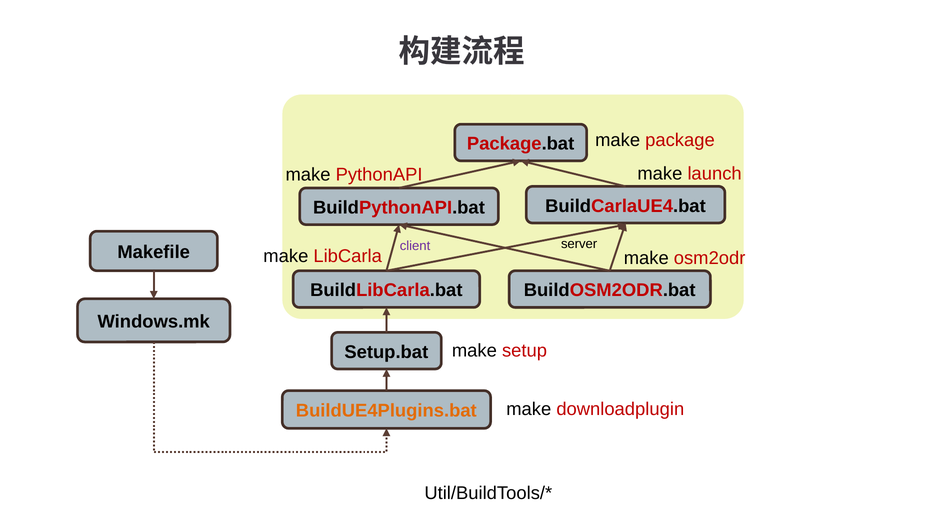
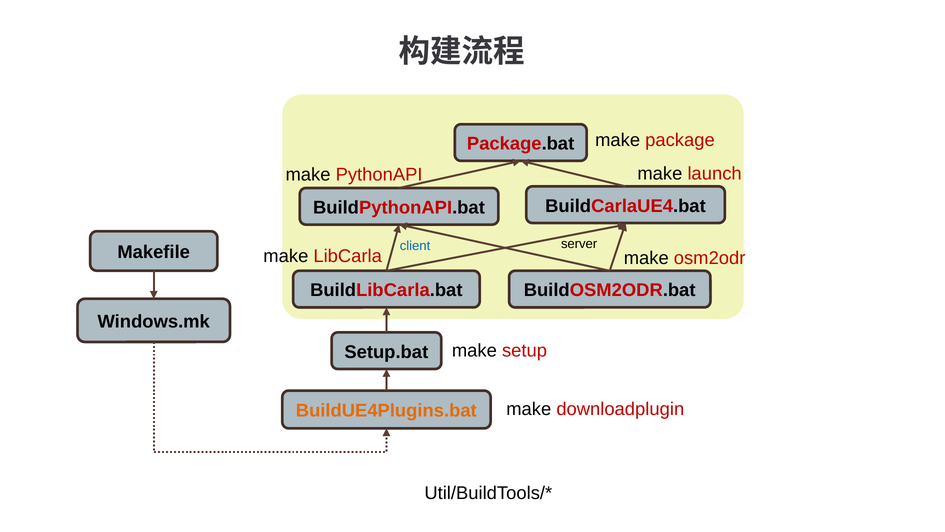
client colour: purple -> blue
